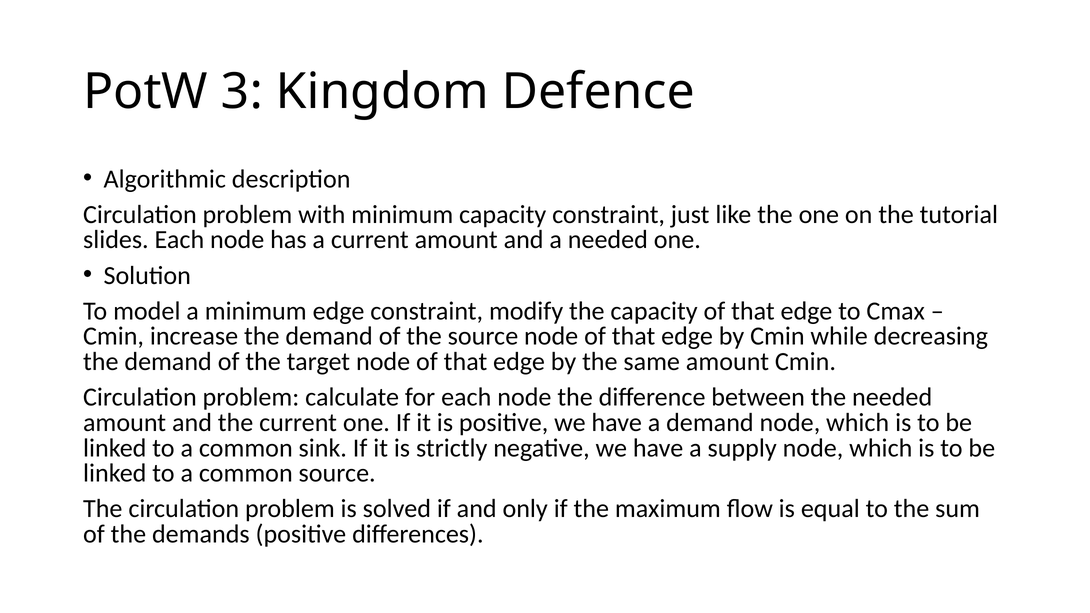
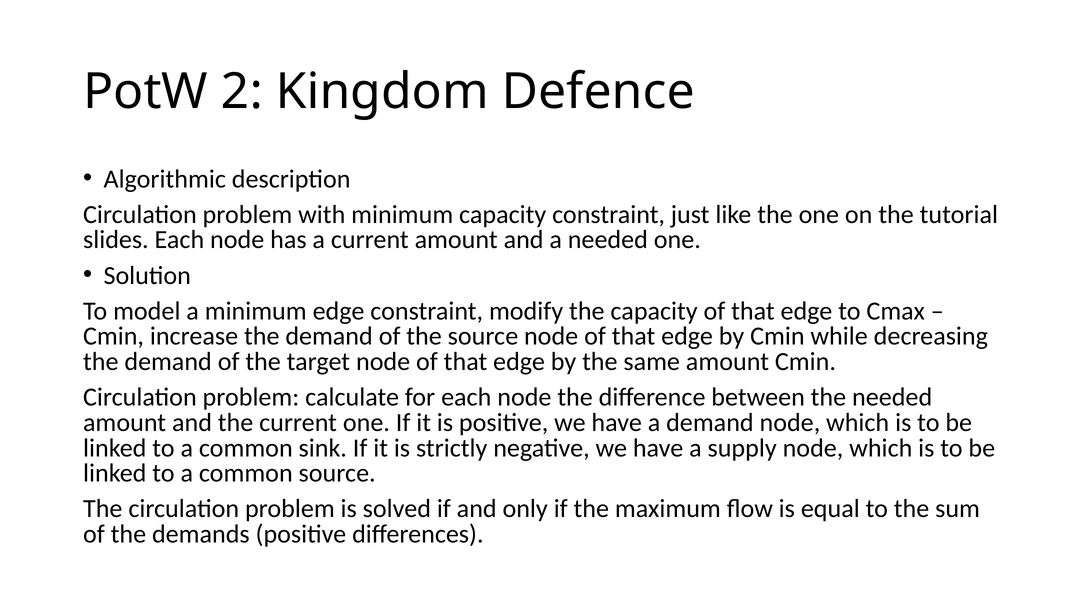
3: 3 -> 2
